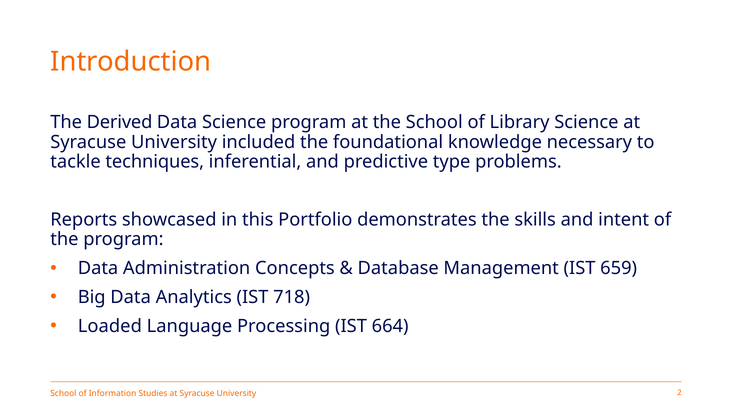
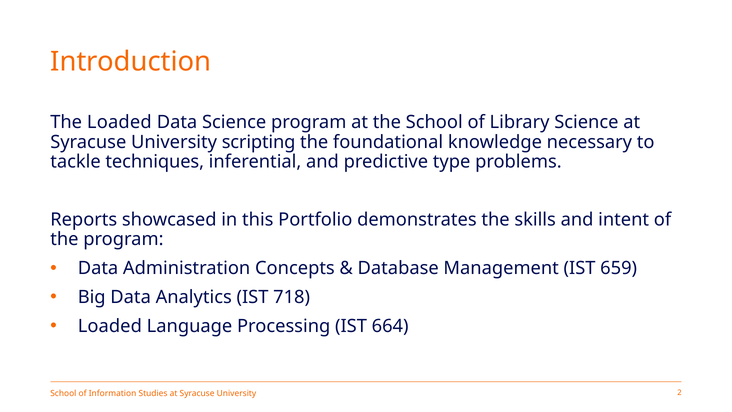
The Derived: Derived -> Loaded
included: included -> scripting
